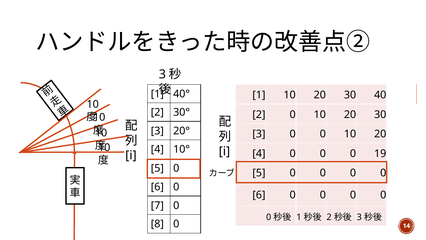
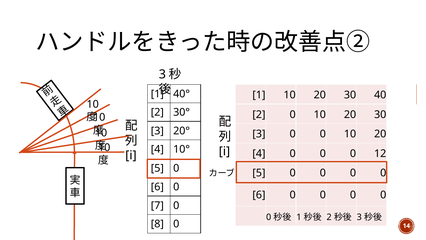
19: 19 -> 12
